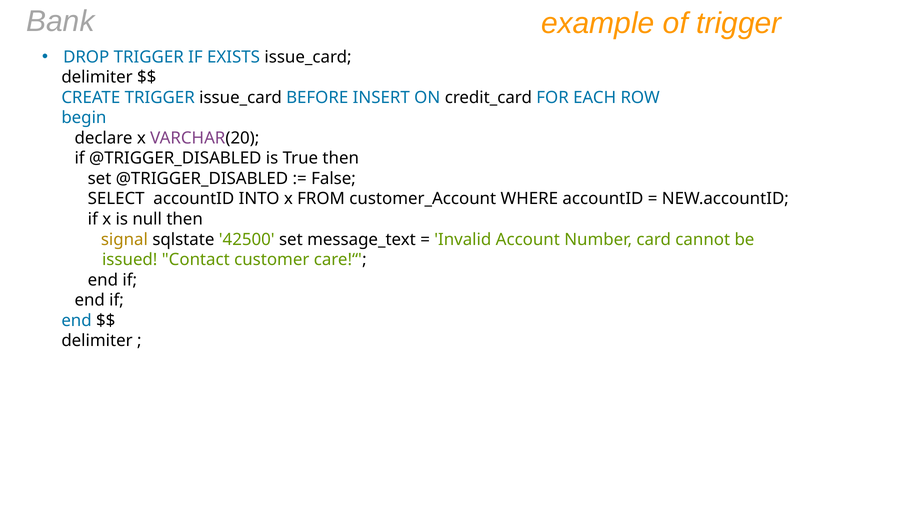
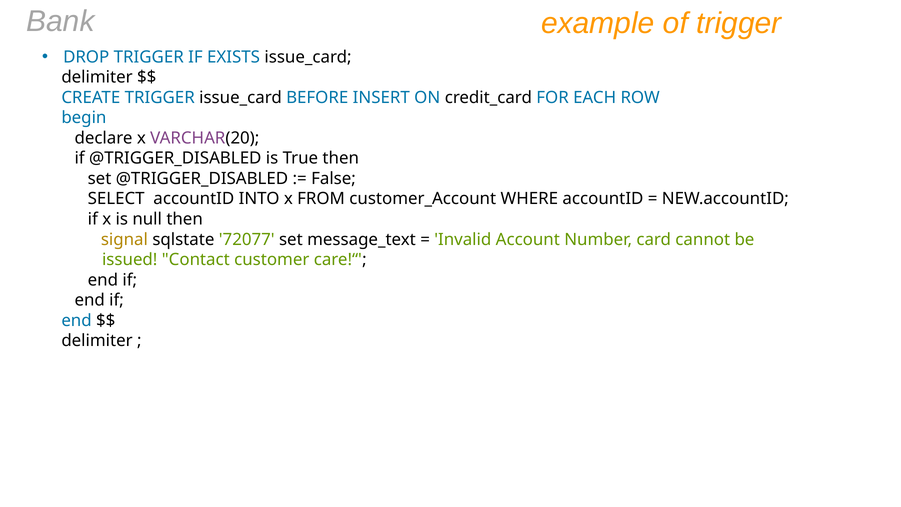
42500: 42500 -> 72077
